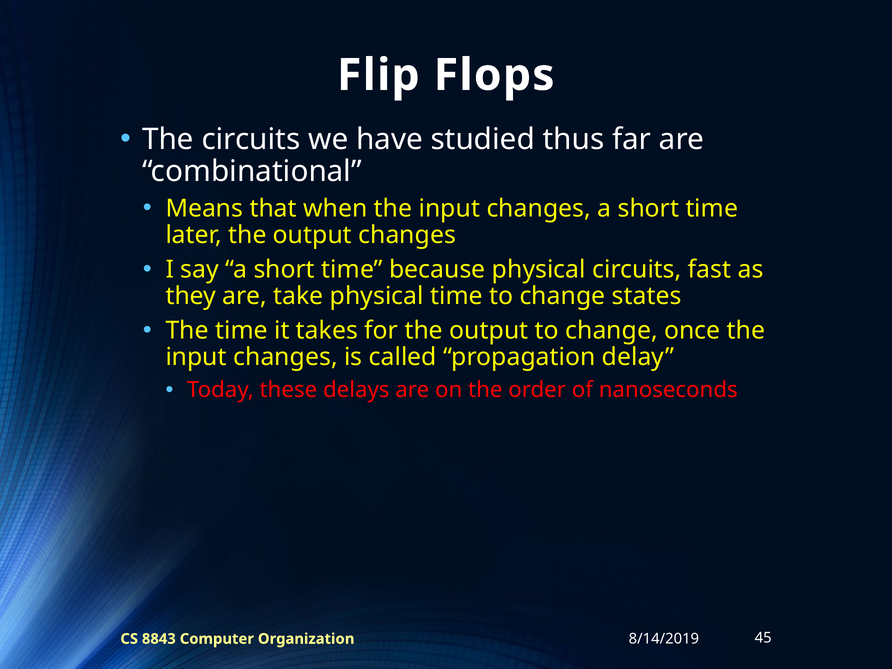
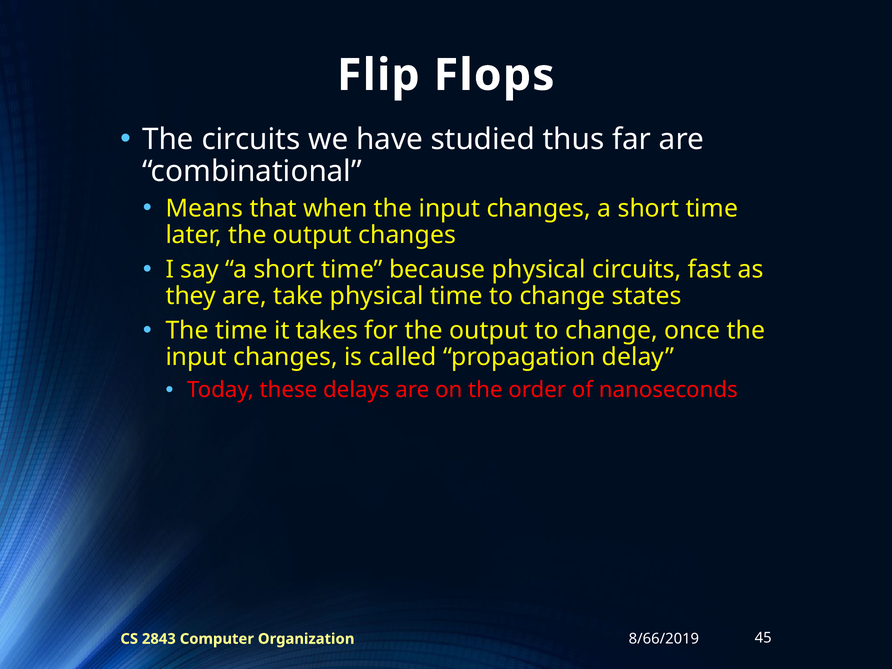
8/14/2019: 8/14/2019 -> 8/66/2019
8843: 8843 -> 2843
